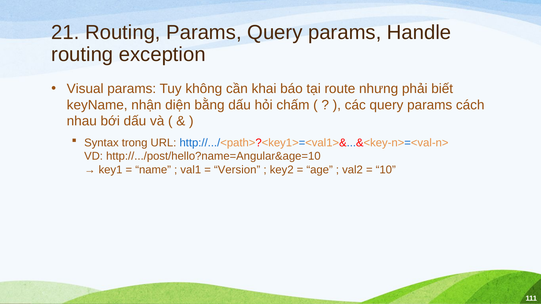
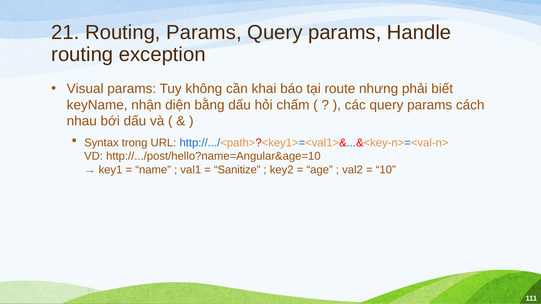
Version: Version -> Sanitize
